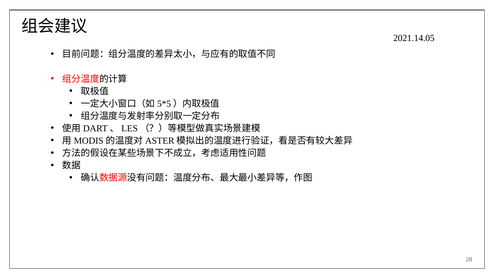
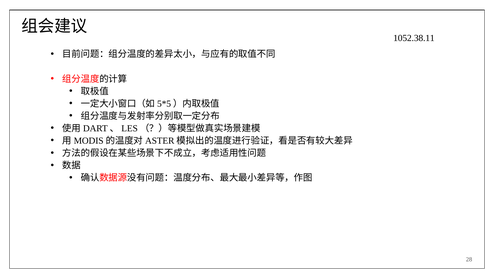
2021.14.05: 2021.14.05 -> 1052.38.11
